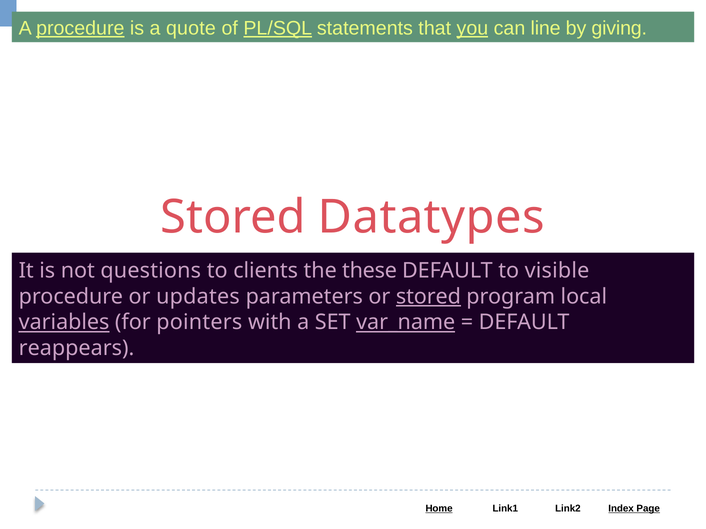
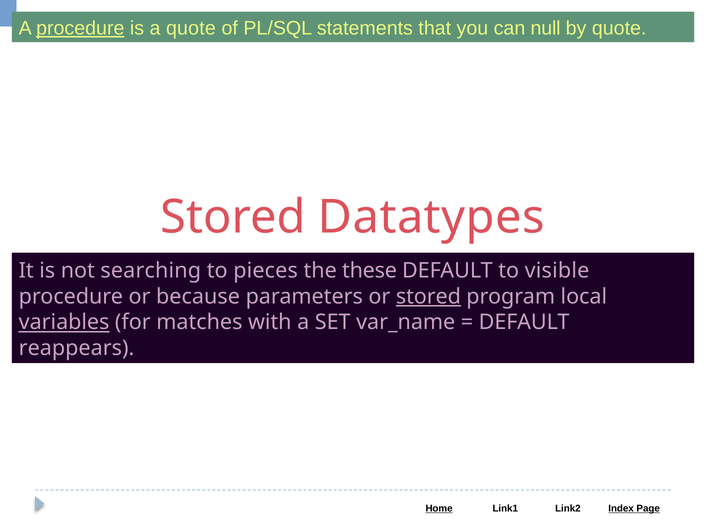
PL/SQL underline: present -> none
you underline: present -> none
line: line -> null
by giving: giving -> quote
questions: questions -> searching
clients: clients -> pieces
updates: updates -> because
pointers: pointers -> matches
var_name underline: present -> none
